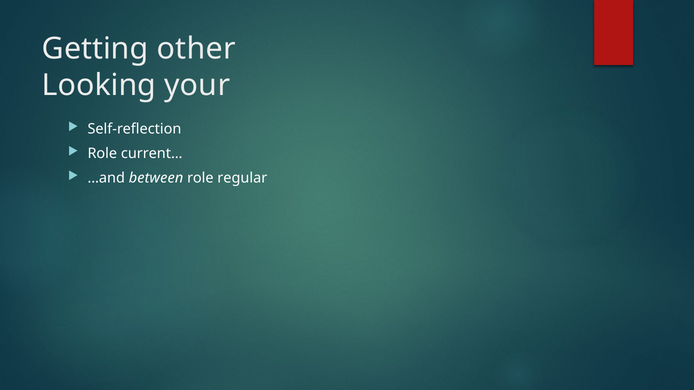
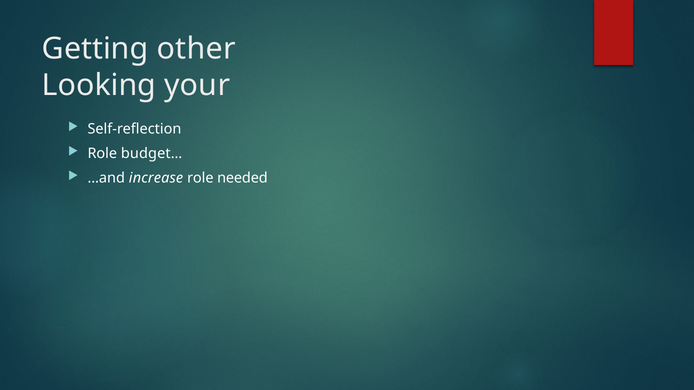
current…: current… -> budget…
between: between -> increase
regular: regular -> needed
